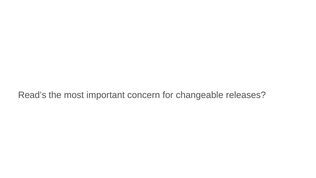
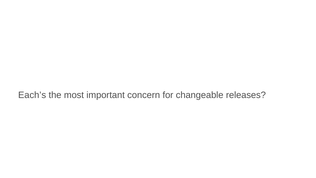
Read’s: Read’s -> Each’s
